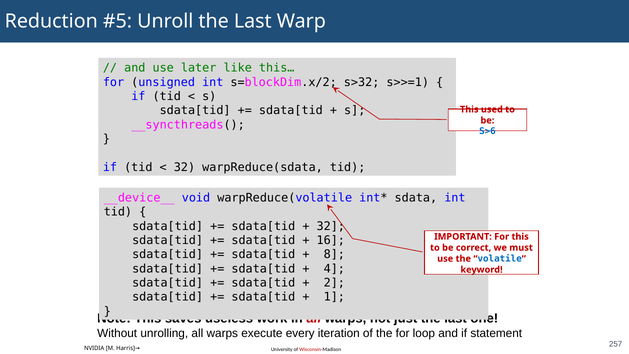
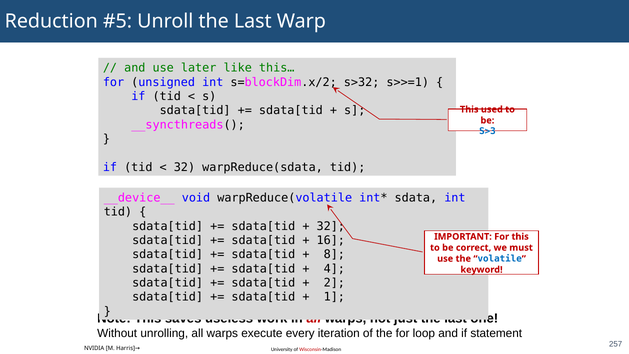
S>6: S>6 -> S>3
